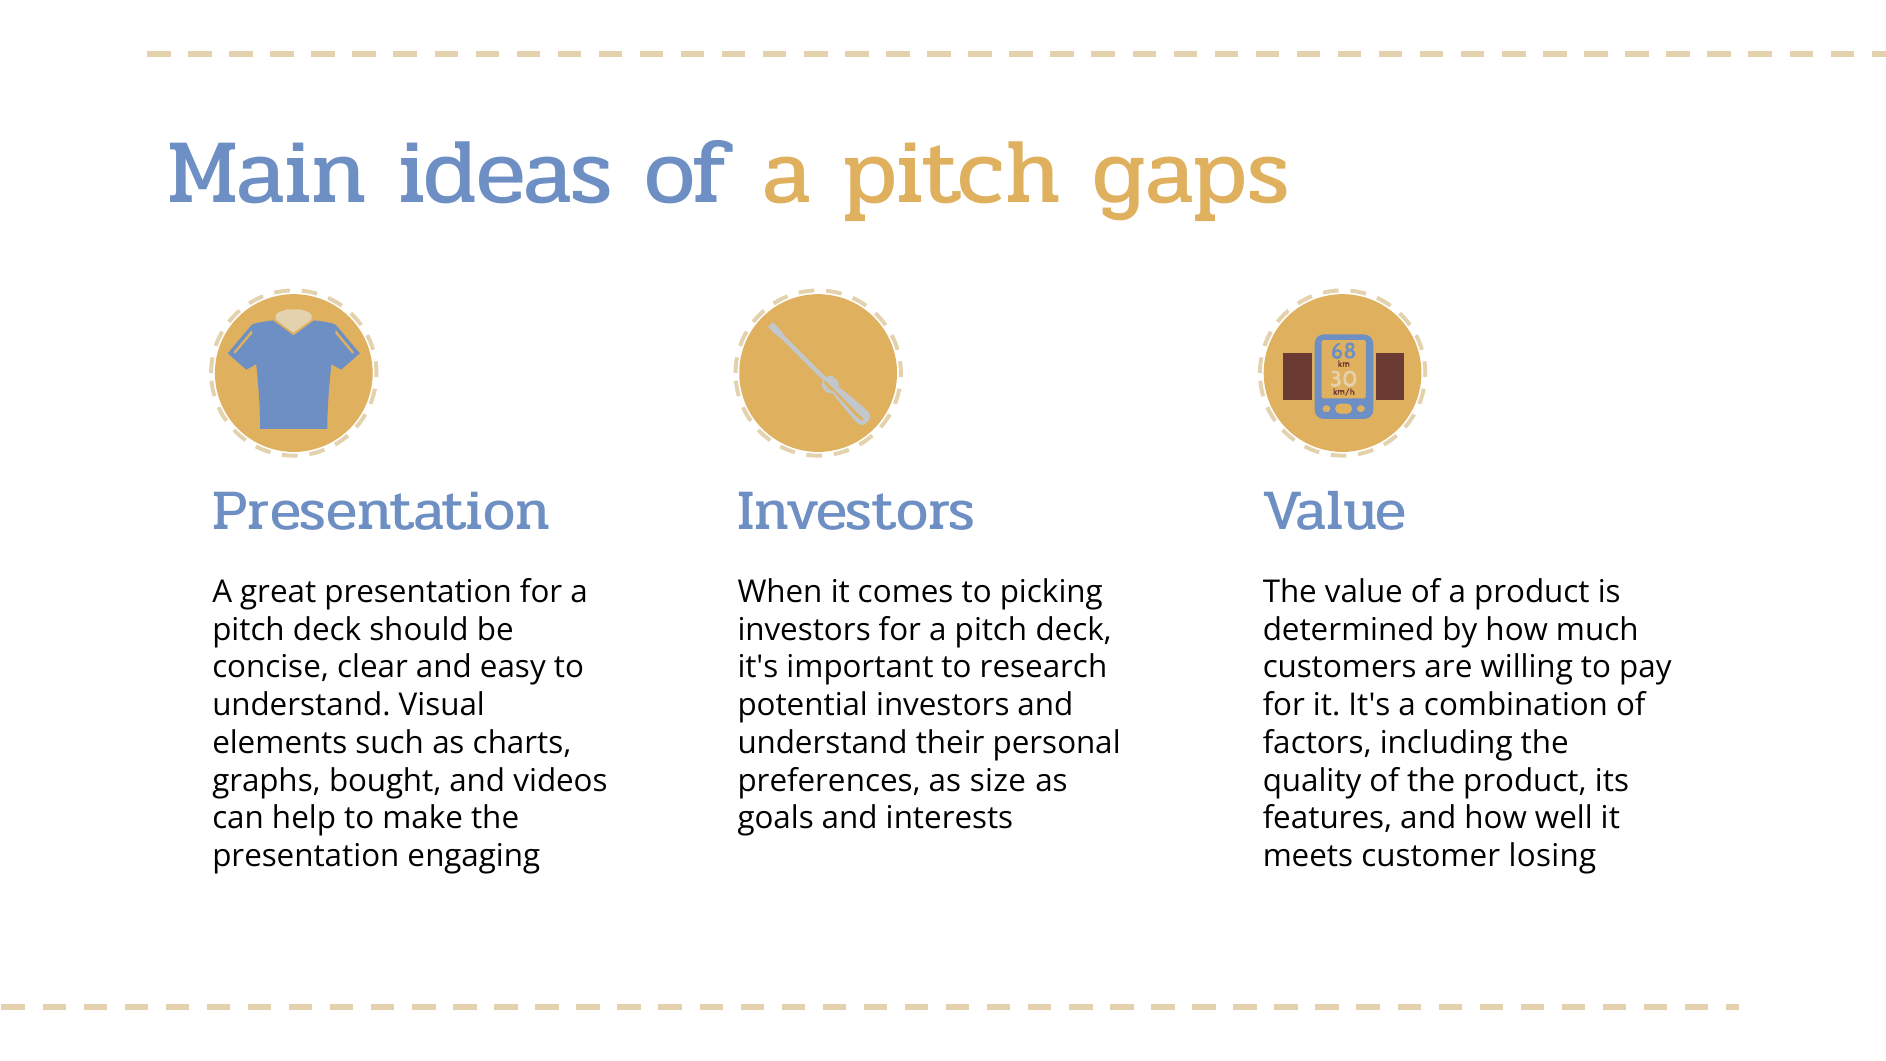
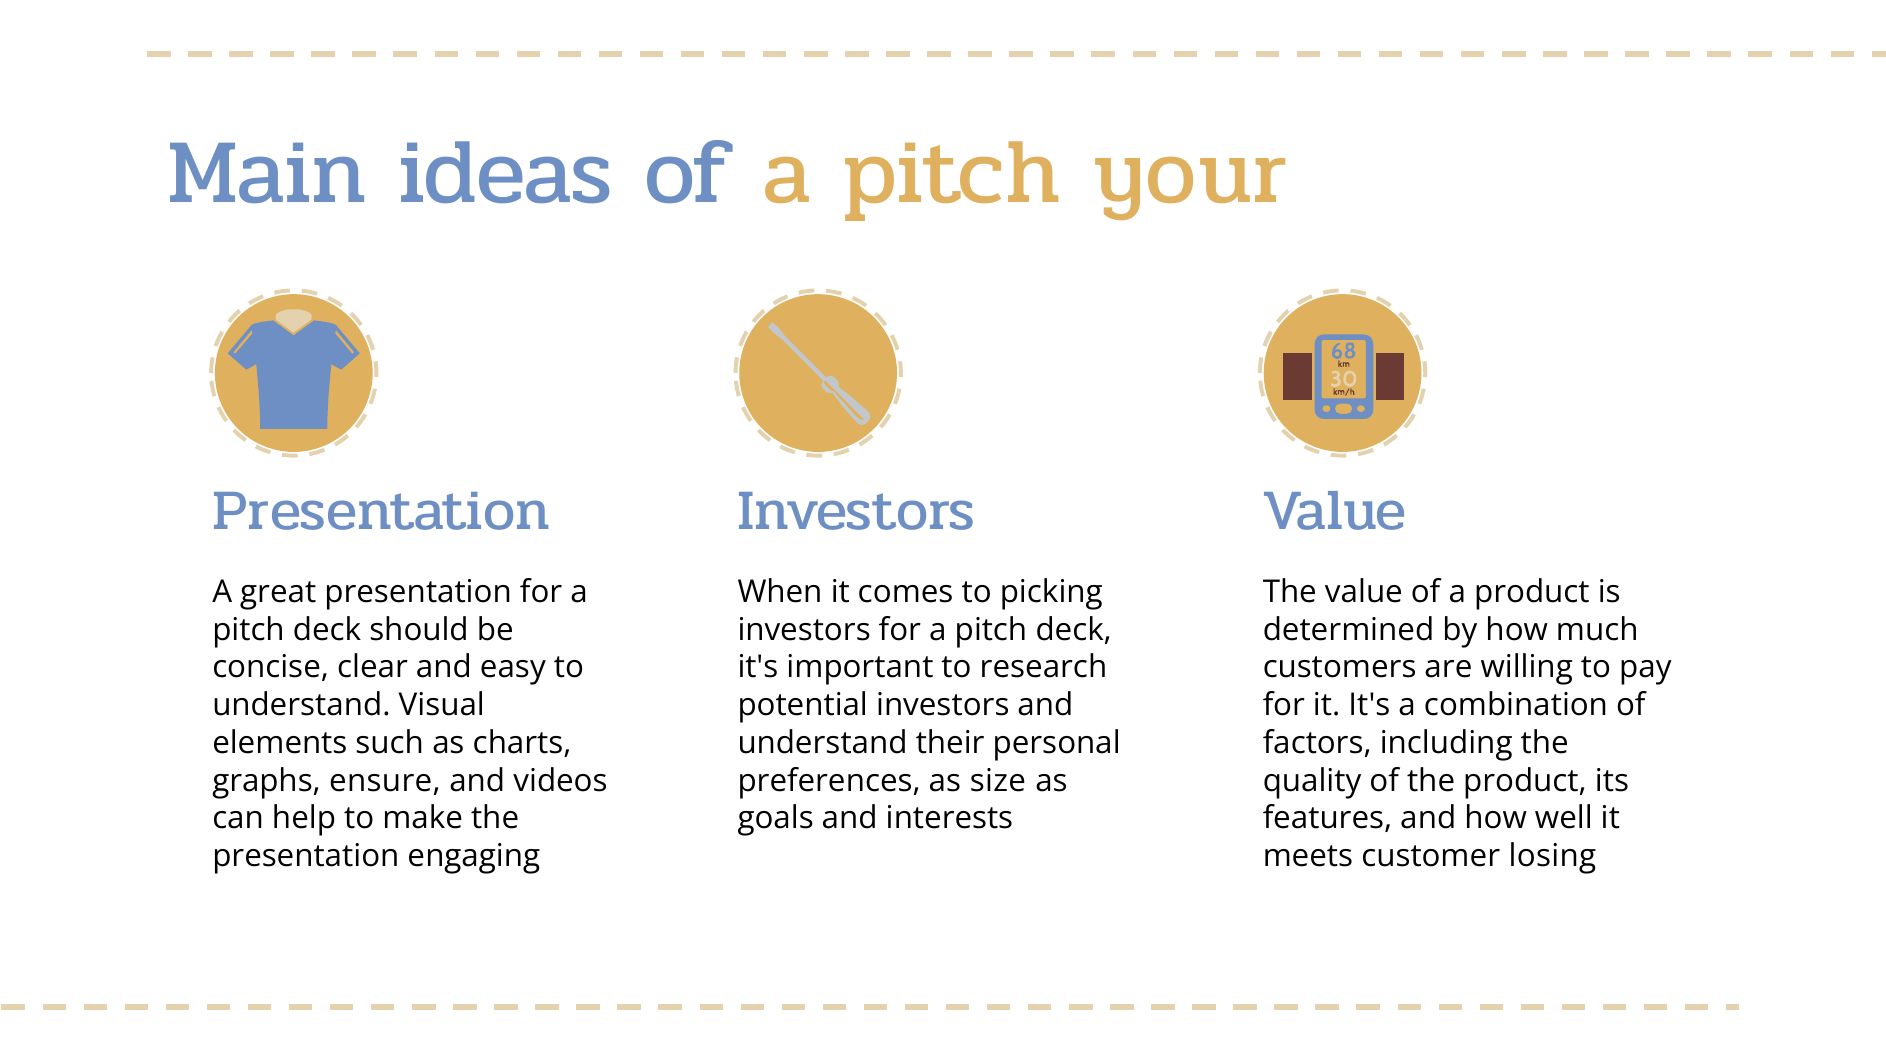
gaps: gaps -> your
bought: bought -> ensure
